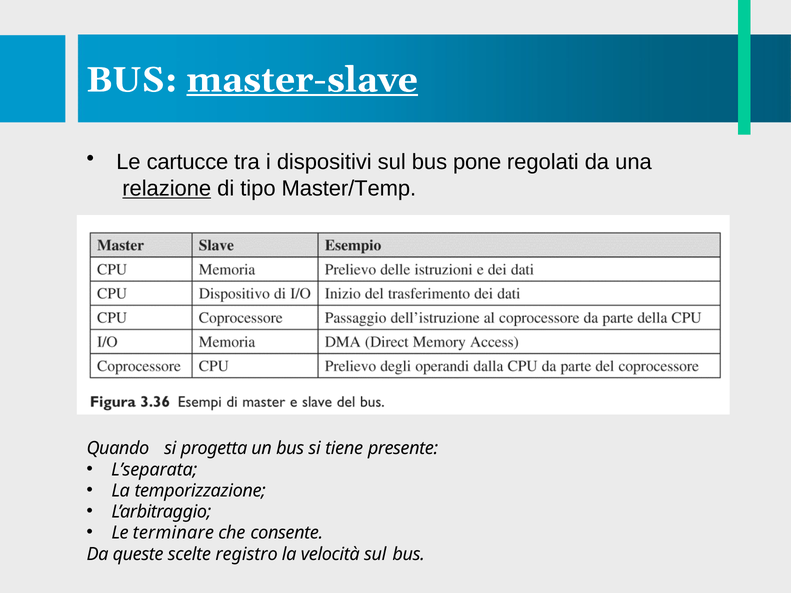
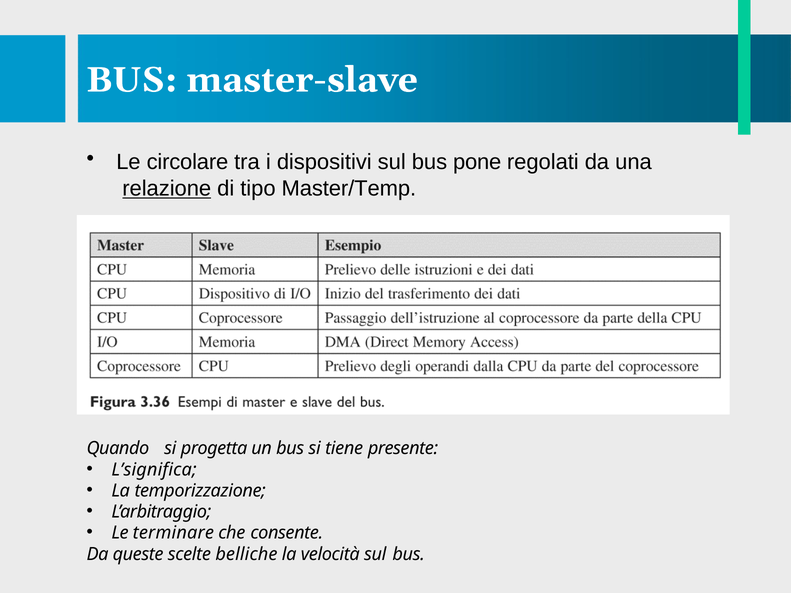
master-slave underline: present -> none
cartucce: cartucce -> circolare
L’separata: L’separata -> L’significa
registro: registro -> belliche
